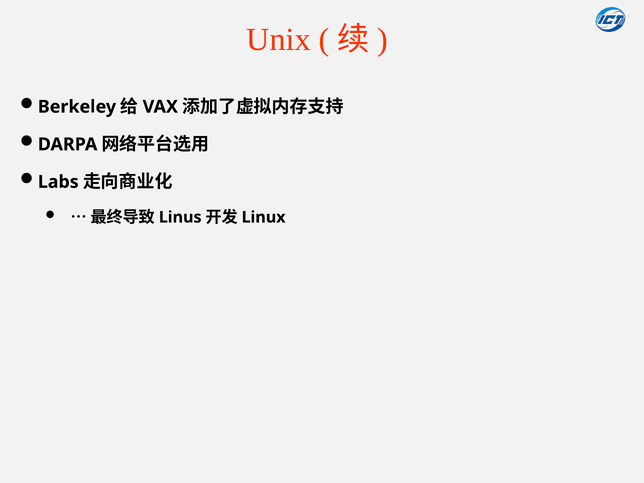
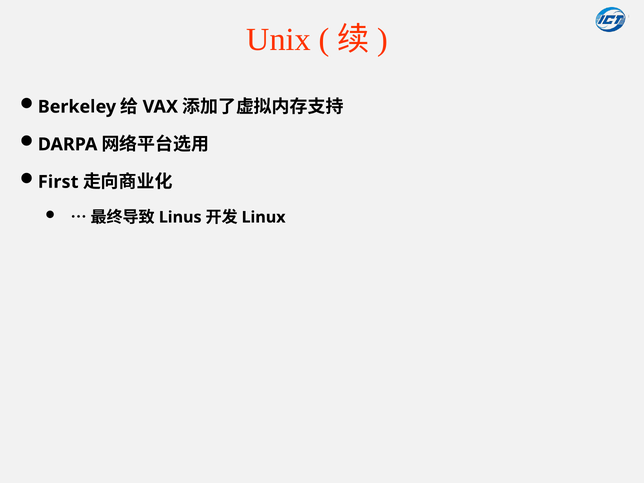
Labs: Labs -> First
